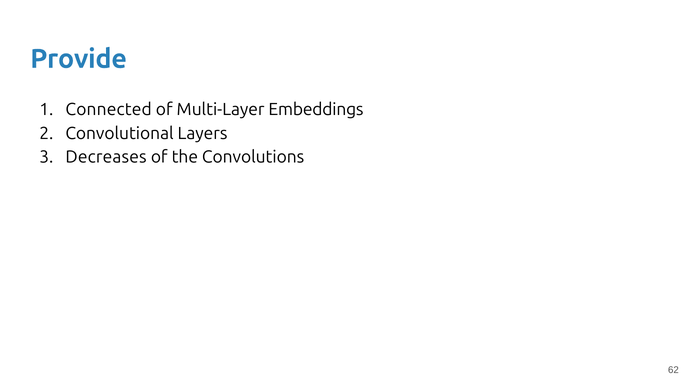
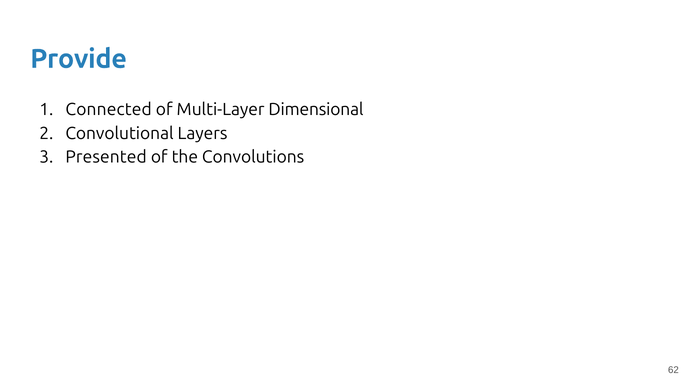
Embeddings: Embeddings -> Dimensional
Decreases: Decreases -> Presented
